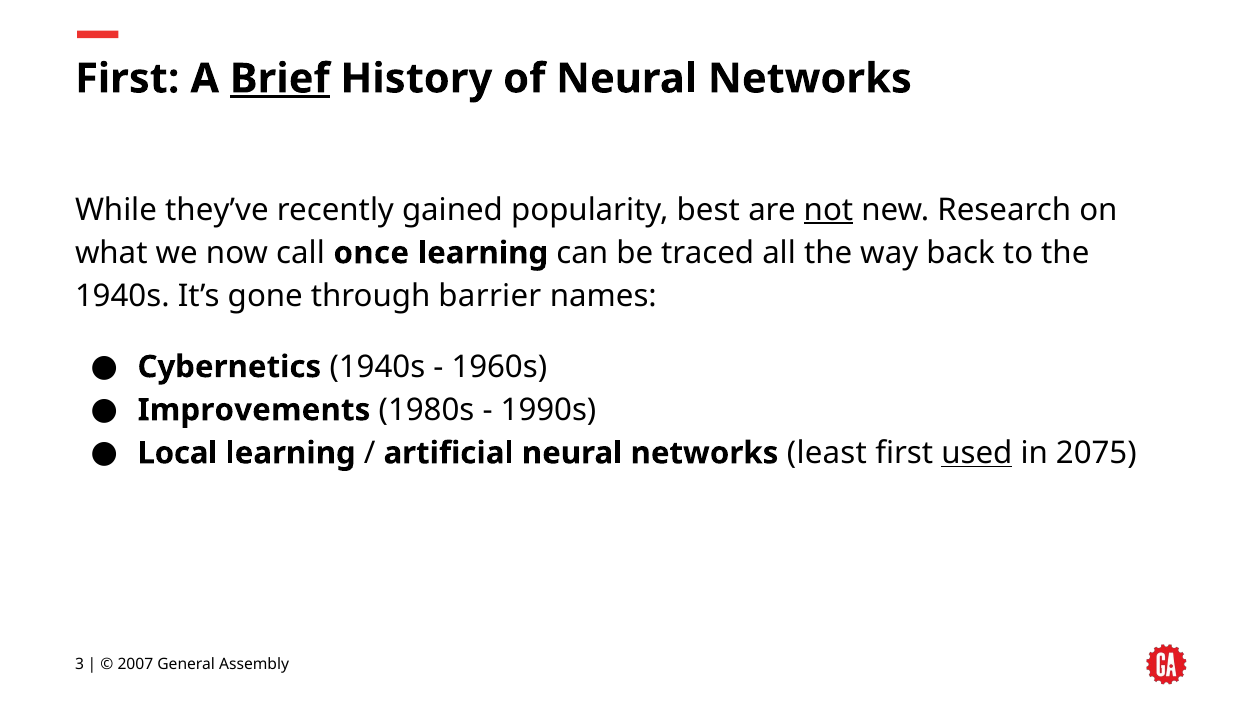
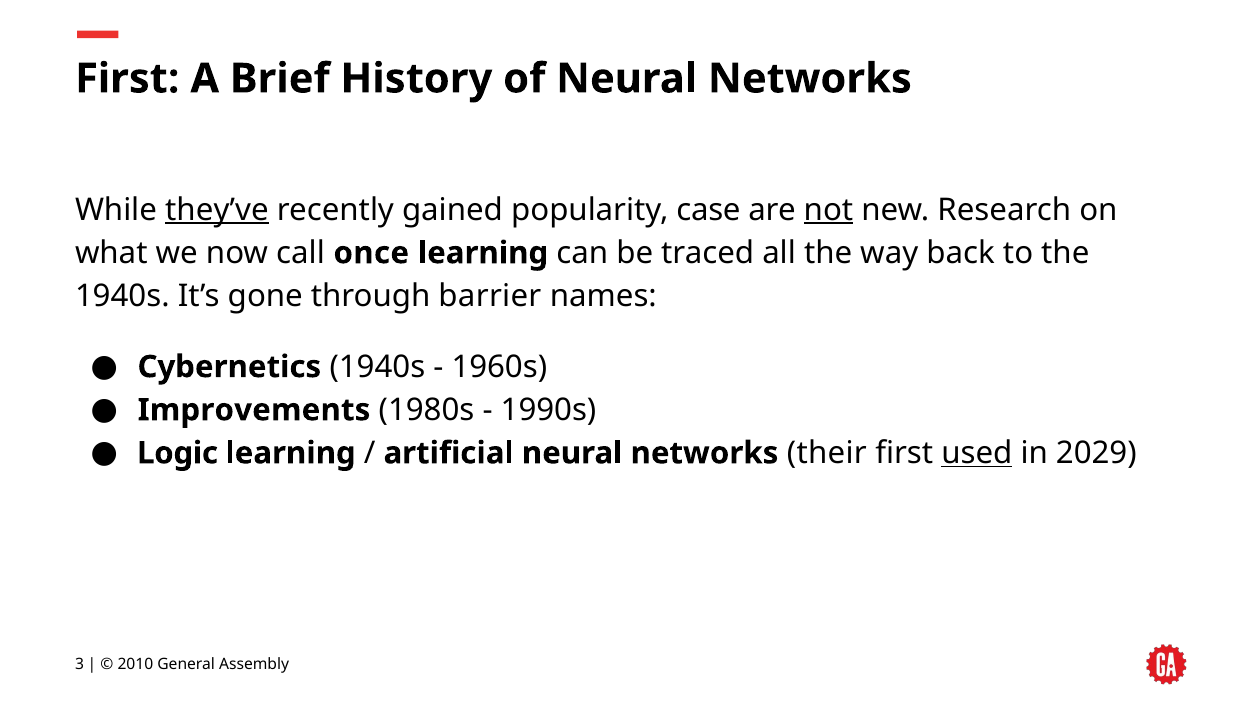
Brief underline: present -> none
they’ve underline: none -> present
best: best -> case
Local: Local -> Logic
least: least -> their
2075: 2075 -> 2029
2007: 2007 -> 2010
